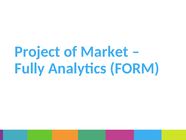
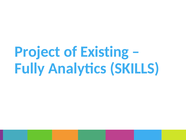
Market: Market -> Existing
FORM: FORM -> SKILLS
